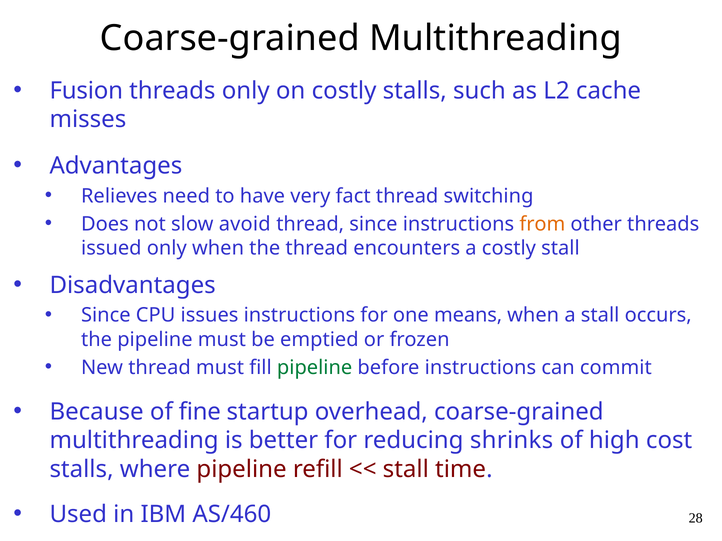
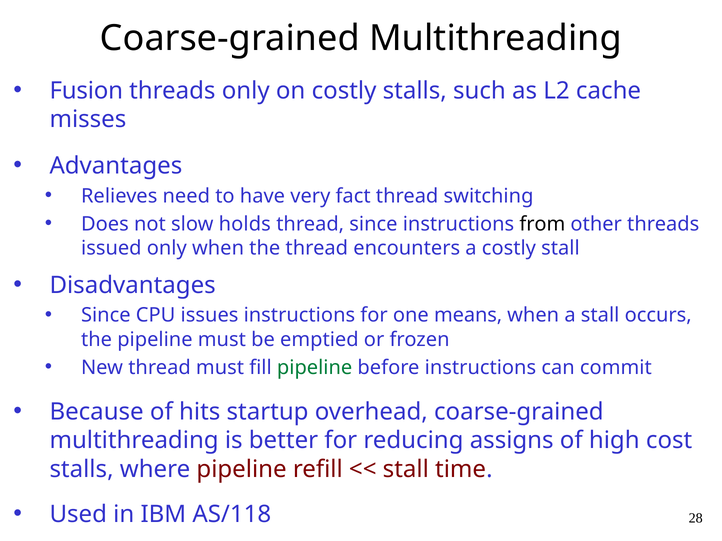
avoid: avoid -> holds
from colour: orange -> black
fine: fine -> hits
shrinks: shrinks -> assigns
AS/460: AS/460 -> AS/118
